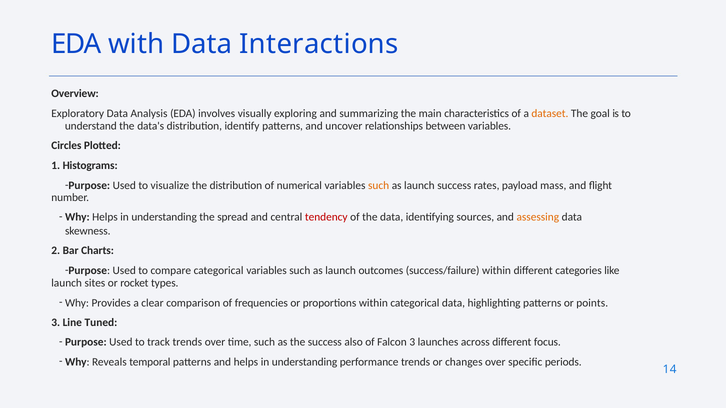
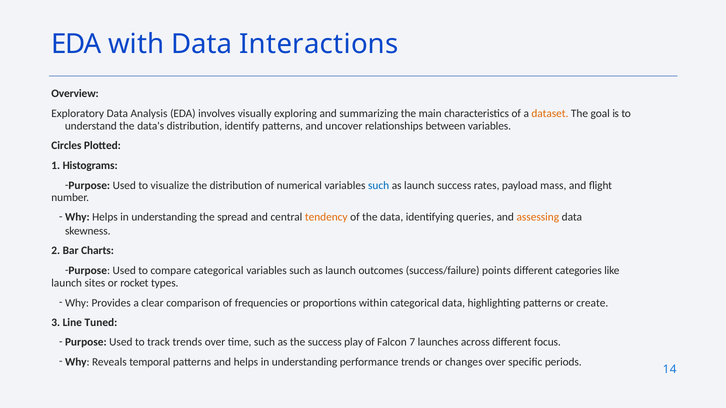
such at (379, 186) colour: orange -> blue
tendency colour: red -> orange
sources: sources -> queries
success/failure within: within -> points
points: points -> create
also: also -> play
3: 3 -> 7
